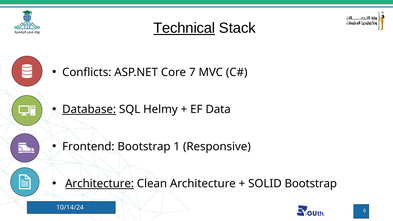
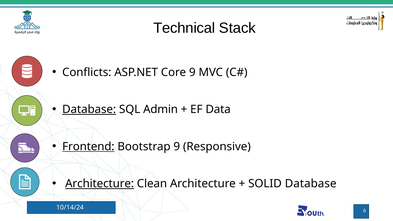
Technical underline: present -> none
Core 7: 7 -> 9
Helmy: Helmy -> Admin
Frontend underline: none -> present
Bootstrap 1: 1 -> 9
SOLID Bootstrap: Bootstrap -> Database
